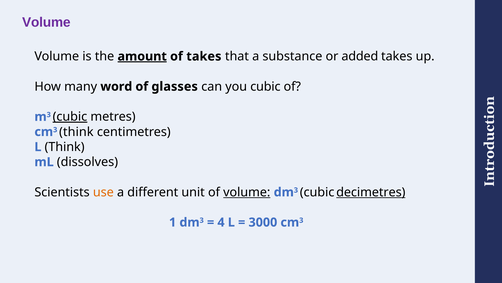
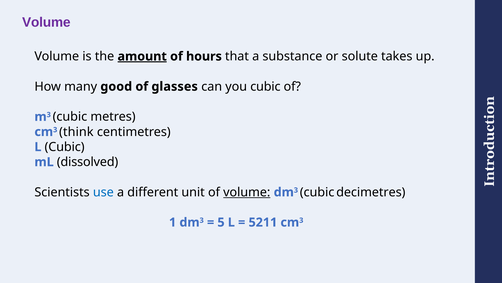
of takes: takes -> hours
added: added -> solute
word: word -> good
cubic at (70, 116) underline: present -> none
L Think: Think -> Cubic
dissolves: dissolves -> dissolved
use colour: orange -> blue
decimetres underline: present -> none
4: 4 -> 5
3000: 3000 -> 5211
